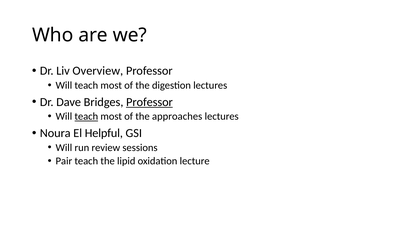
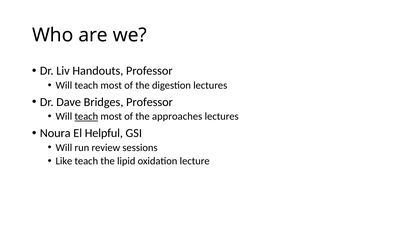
Overview: Overview -> Handouts
Professor at (150, 102) underline: present -> none
Pair: Pair -> Like
